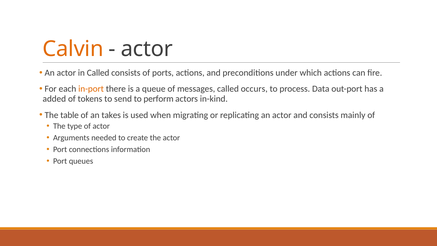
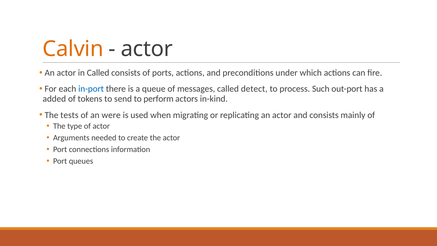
in-port colour: orange -> blue
occurs: occurs -> detect
Data: Data -> Such
table: table -> tests
takes: takes -> were
